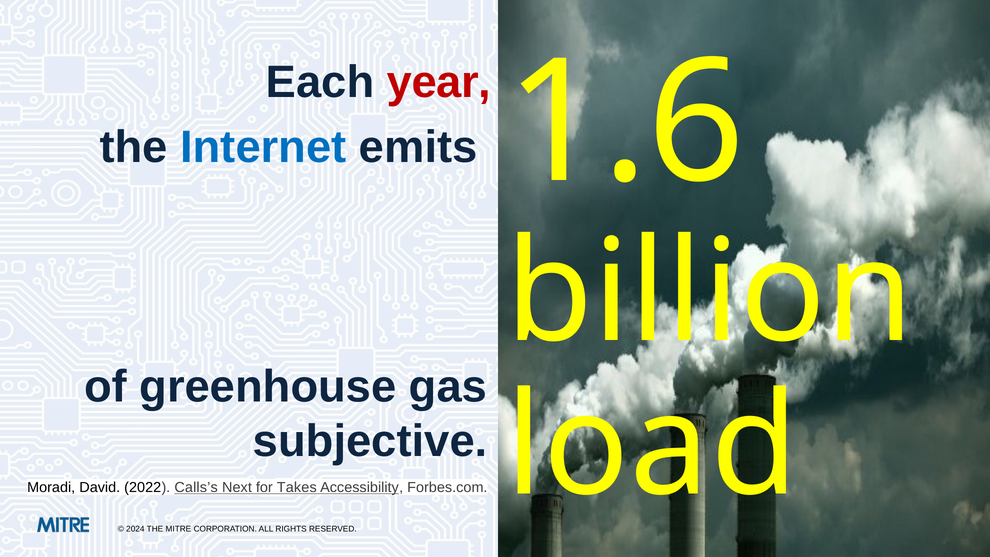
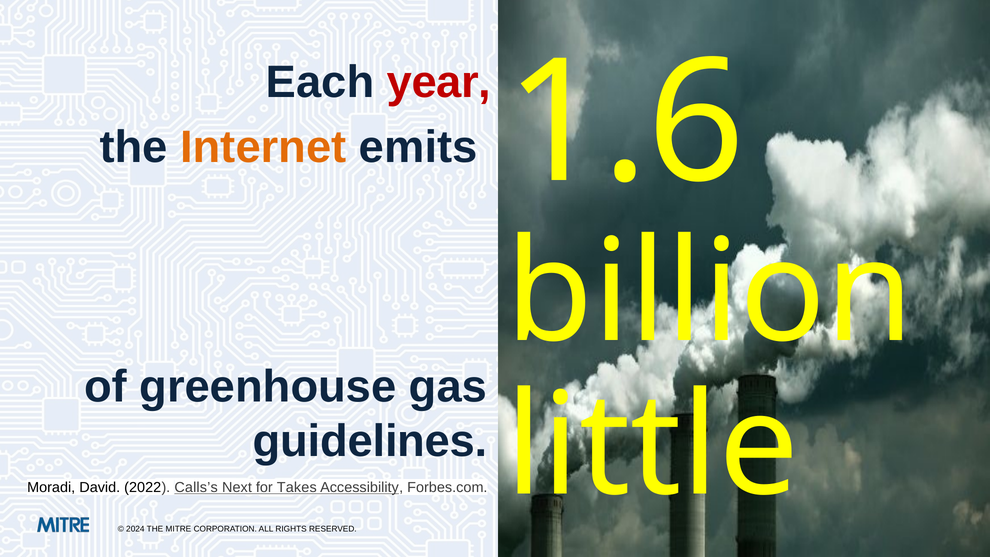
Internet colour: blue -> orange
load: load -> little
subjective: subjective -> guidelines
